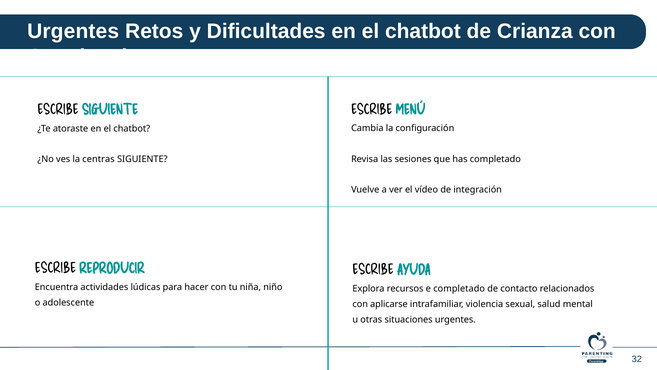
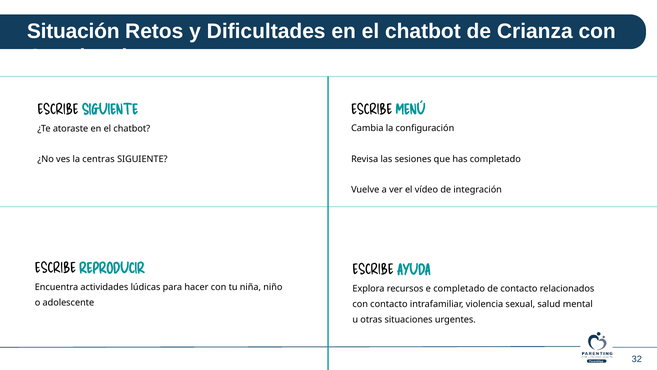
Urgentes at (73, 32): Urgentes -> Situación
con aplicarse: aplicarse -> contacto
